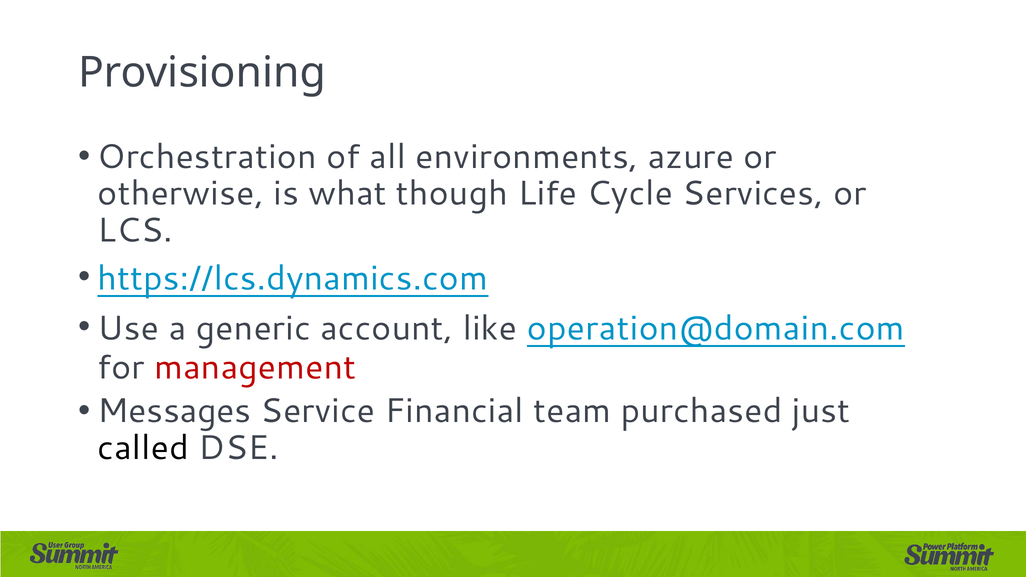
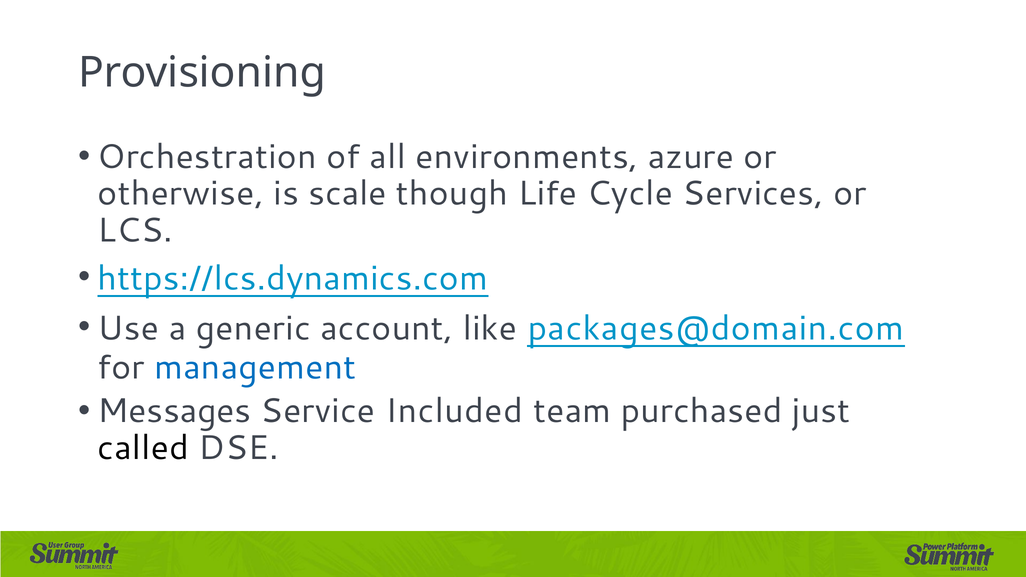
what: what -> scale
operation@domain.com: operation@domain.com -> packages@domain.com
management colour: red -> blue
Financial: Financial -> Included
